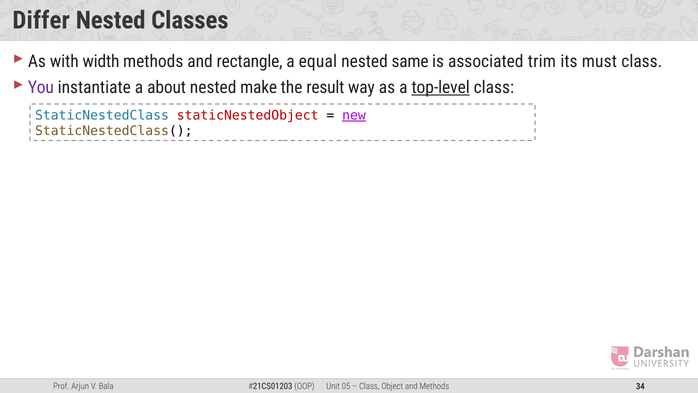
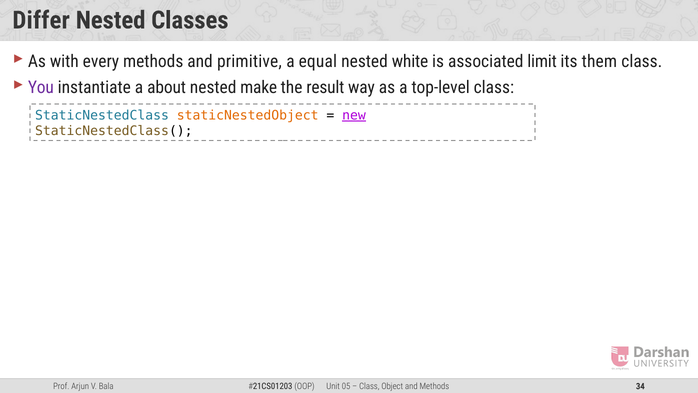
width: width -> every
rectangle: rectangle -> primitive
same: same -> white
trim: trim -> limit
must: must -> them
top-level underline: present -> none
staticNestedObject colour: red -> orange
